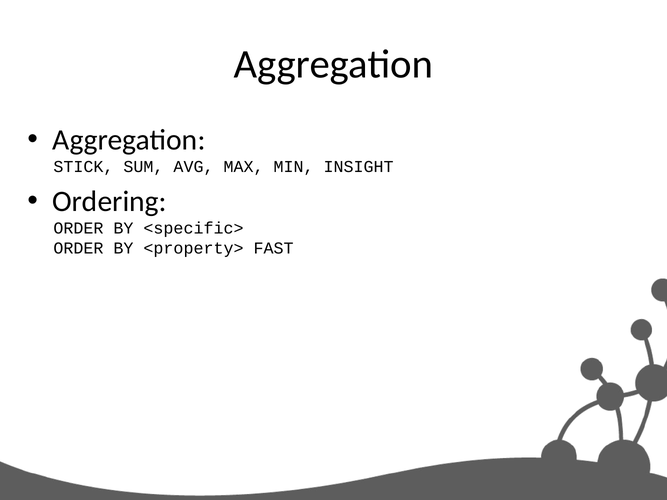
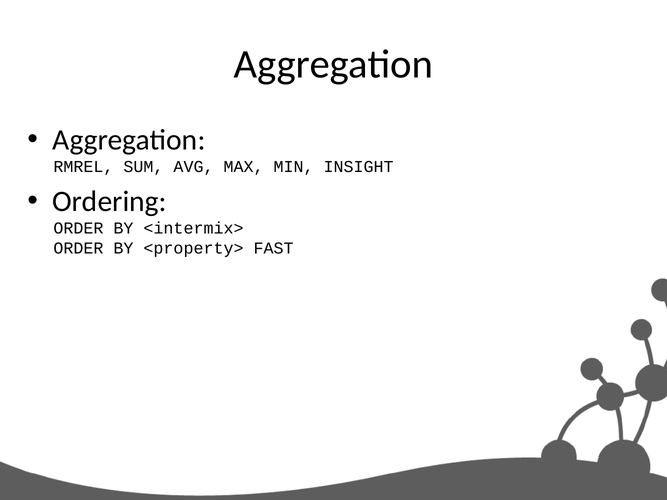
STICK: STICK -> RMREL
<specific>: <specific> -> <intermix>
